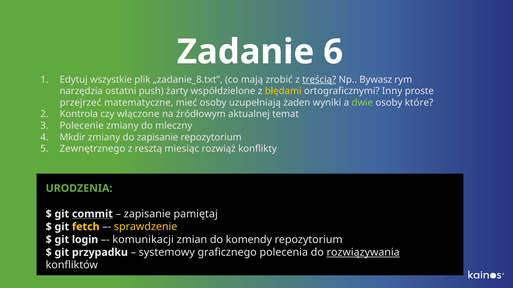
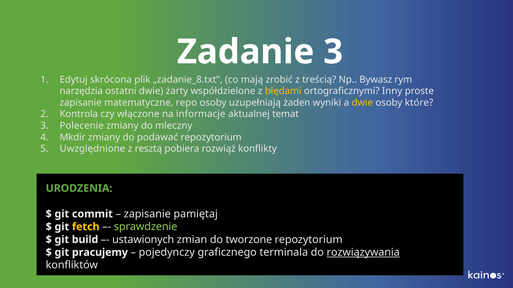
6 at (333, 52): 6 -> 3
wszystkie: wszystkie -> skrócona
treścią underline: present -> none
ostatni push: push -> dwie
przejrzeć at (81, 103): przejrzeć -> zapisanie
mieć: mieć -> repo
dwie at (362, 103) colour: light green -> yellow
źródłowym: źródłowym -> informacje
do zapisanie: zapisanie -> podawać
Zewnętrznego: Zewnętrznego -> Uwzględnione
miesiąc: miesiąc -> pobiera
commit underline: present -> none
sprawdzenie colour: yellow -> light green
login: login -> build
komunikacji: komunikacji -> ustawionych
komendy: komendy -> tworzone
przypadku: przypadku -> pracujemy
systemowy: systemowy -> pojedynczy
polecenia: polecenia -> terminala
